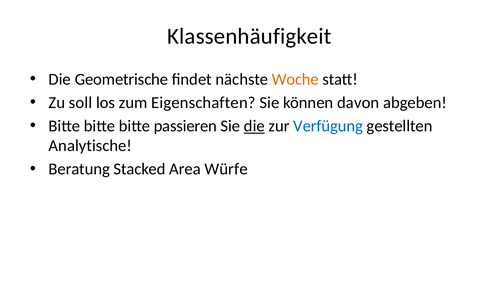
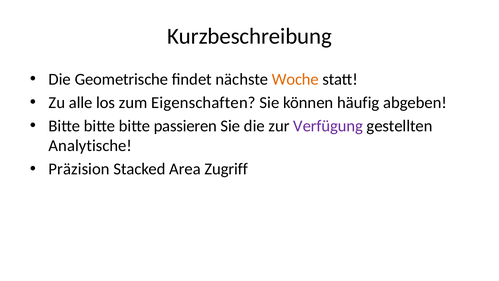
Klassenhäufigkeit: Klassenhäufigkeit -> Kurzbeschreibung
soll: soll -> alle
davon: davon -> häufig
die at (254, 126) underline: present -> none
Verfügung colour: blue -> purple
Beratung: Beratung -> Präzision
Würfe: Würfe -> Zugriff
